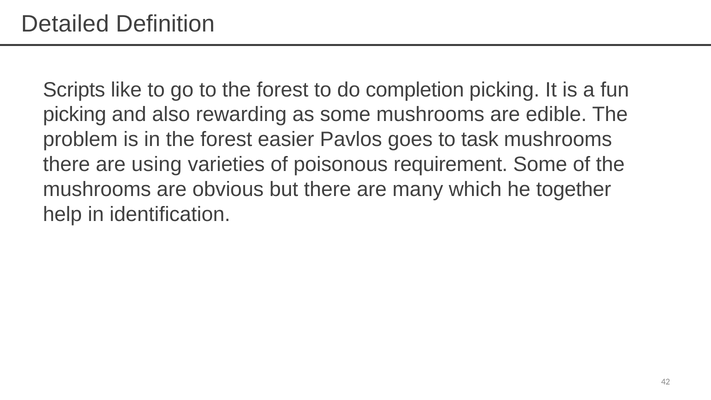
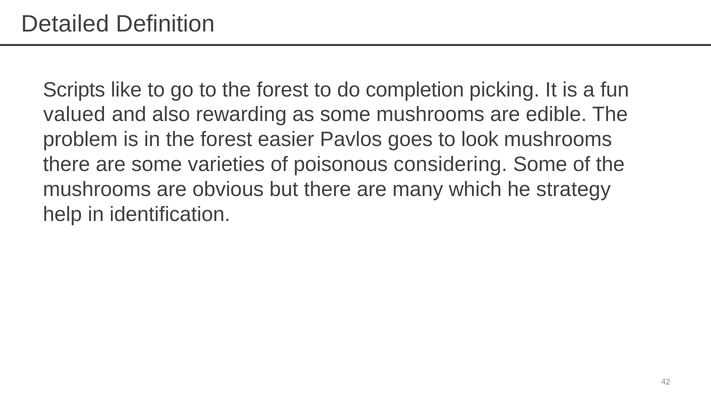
picking at (75, 115): picking -> valued
task: task -> look
are using: using -> some
requirement: requirement -> considering
together: together -> strategy
